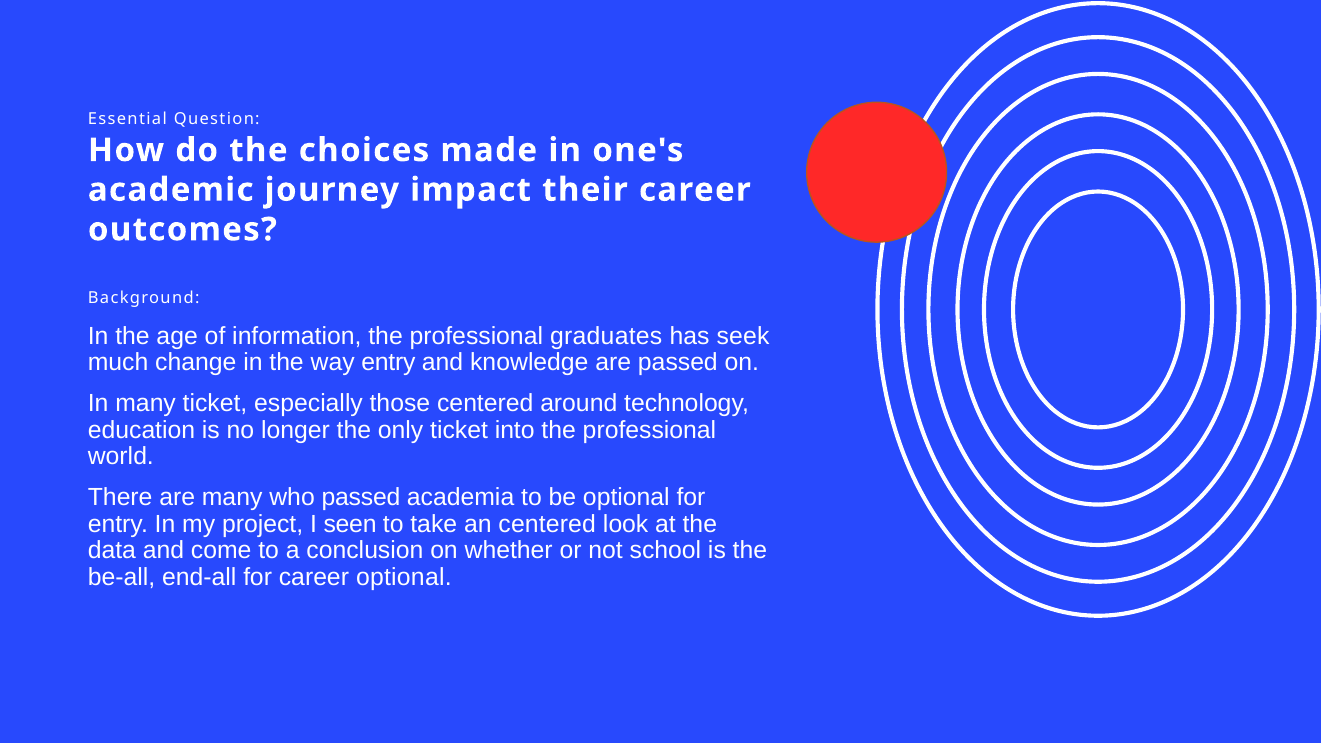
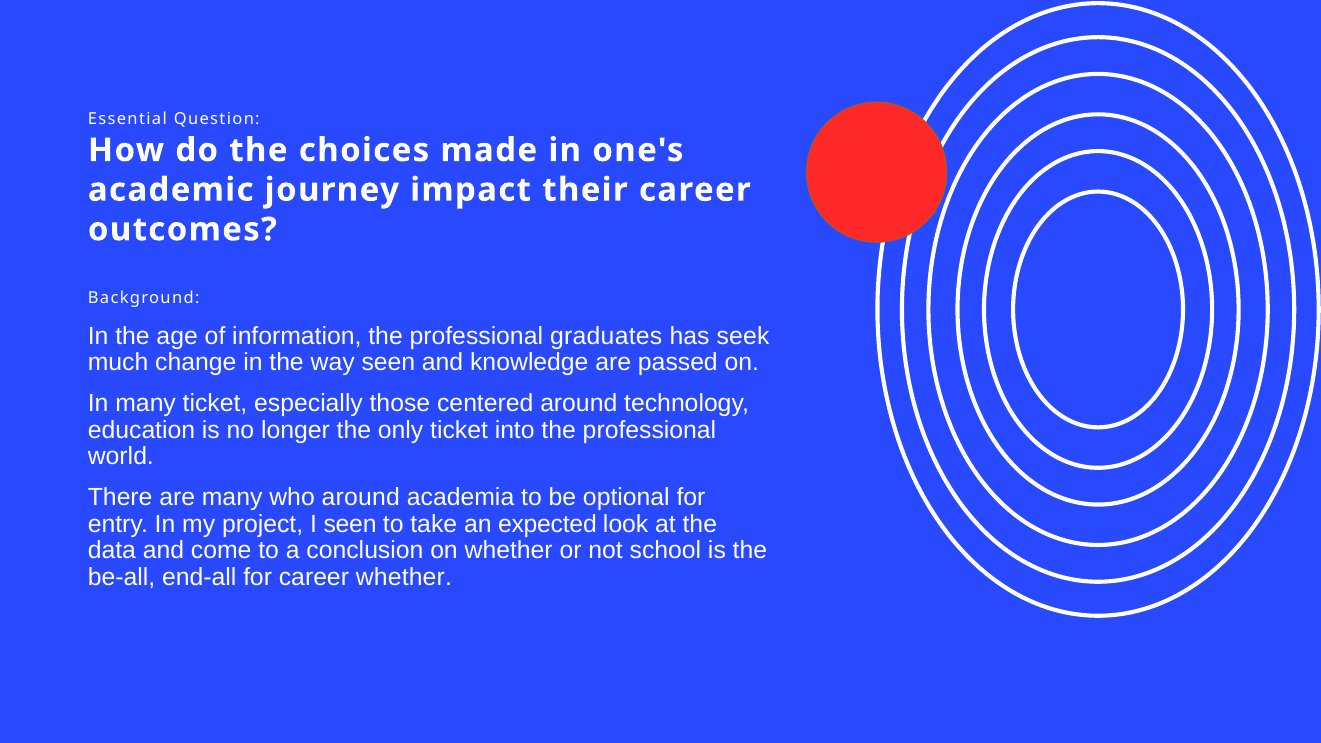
way entry: entry -> seen
who passed: passed -> around
an centered: centered -> expected
career optional: optional -> whether
